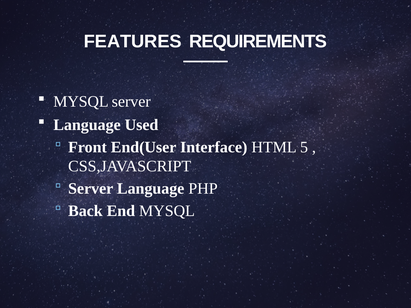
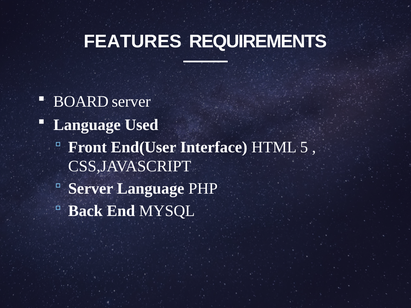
MYSQL at (81, 102): MYSQL -> BOARD
